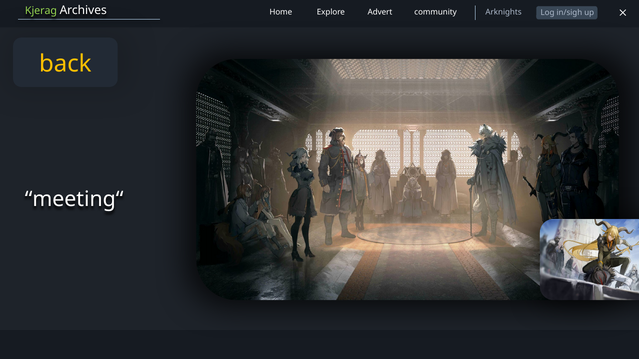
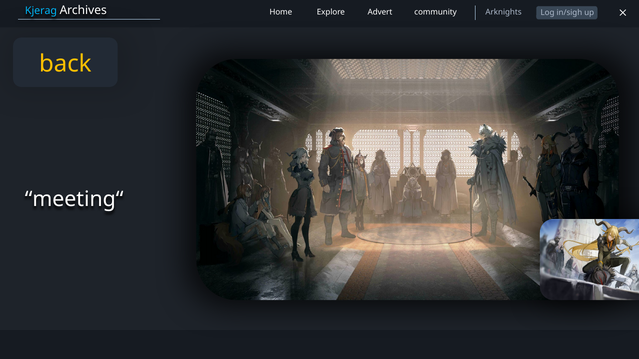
Kjerag colour: light green -> light blue
